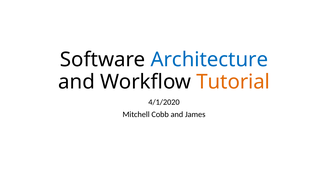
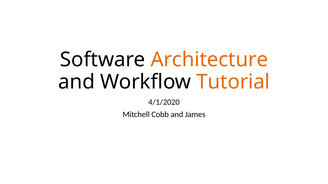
Architecture colour: blue -> orange
